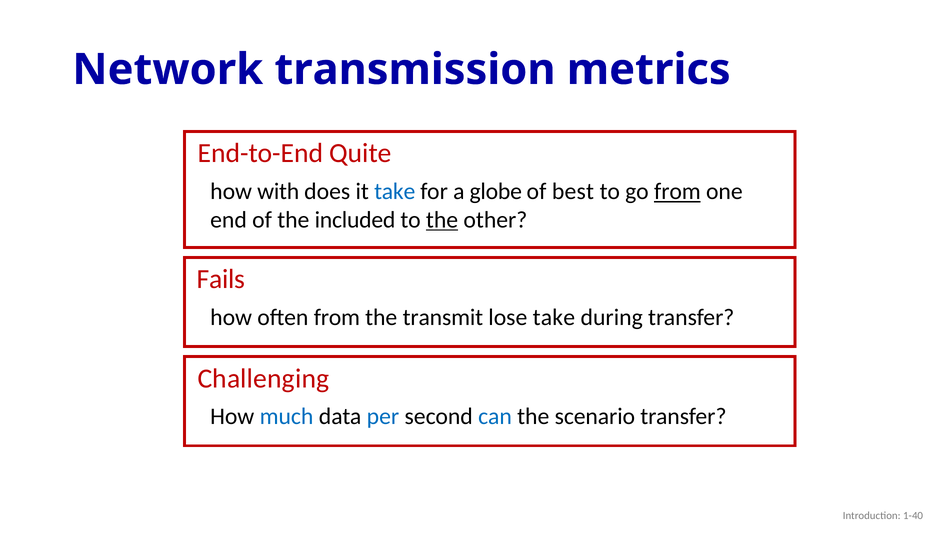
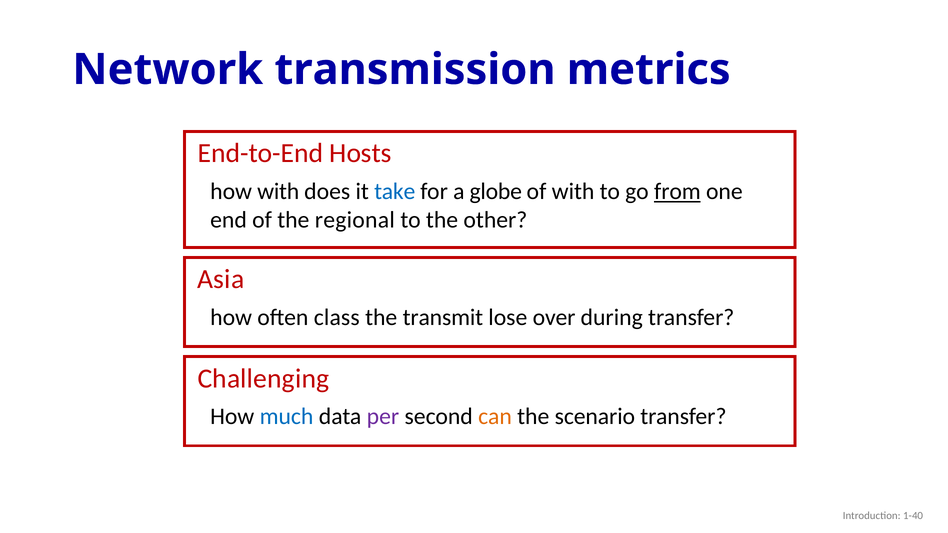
Quite: Quite -> Hosts
of best: best -> with
included: included -> regional
the at (442, 220) underline: present -> none
Fails: Fails -> Asia
often from: from -> class
lose take: take -> over
per colour: blue -> purple
can colour: blue -> orange
